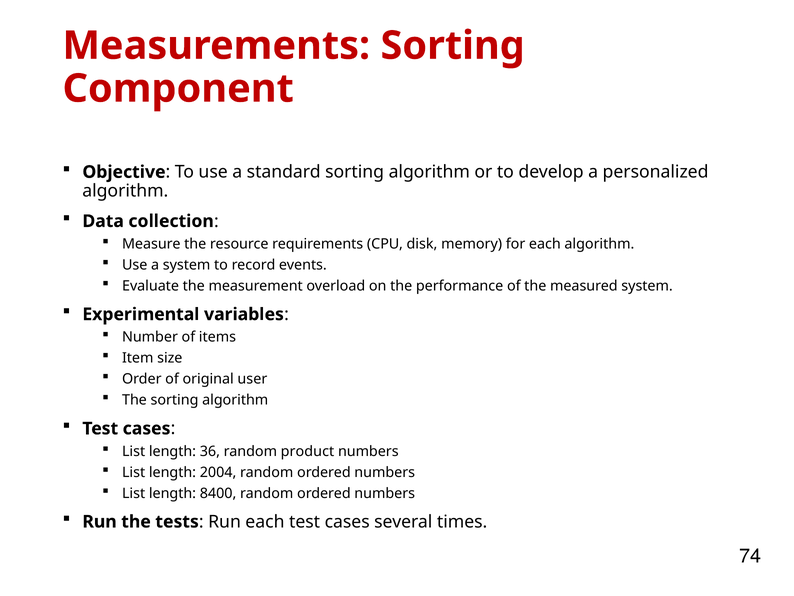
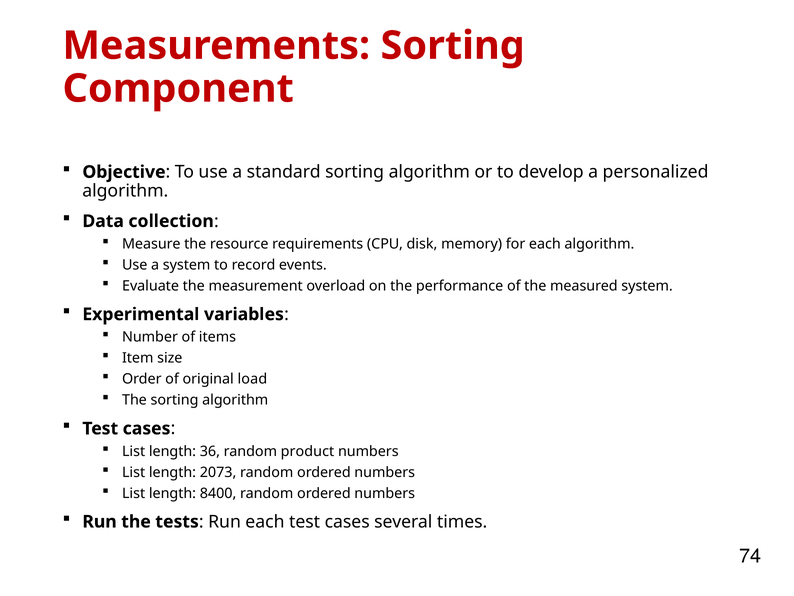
user: user -> load
2004: 2004 -> 2073
